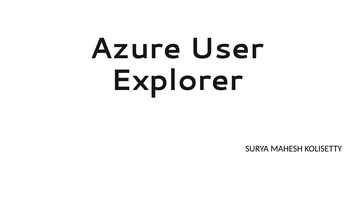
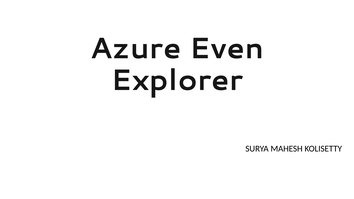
User: User -> Even
